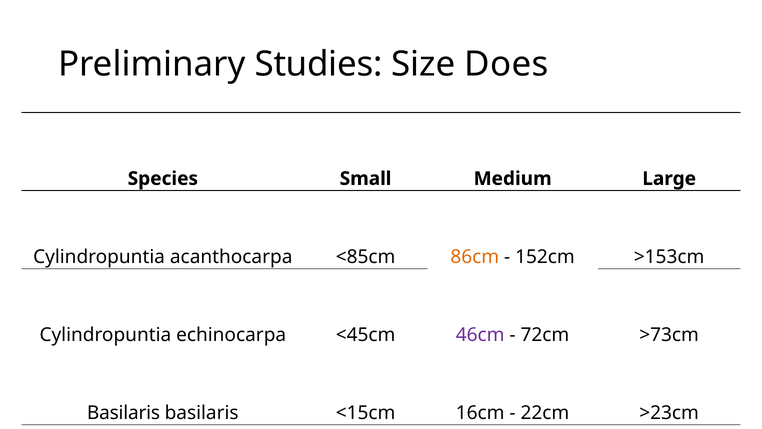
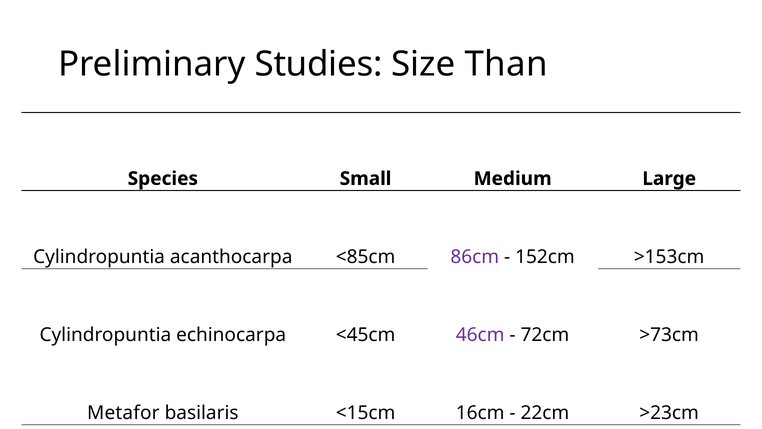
Does: Does -> Than
86cm colour: orange -> purple
Basilaris at (124, 413): Basilaris -> Metafor
